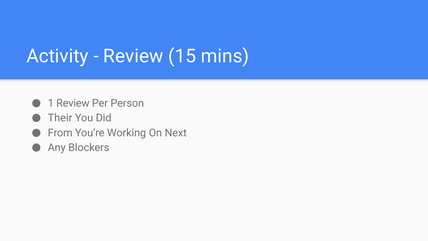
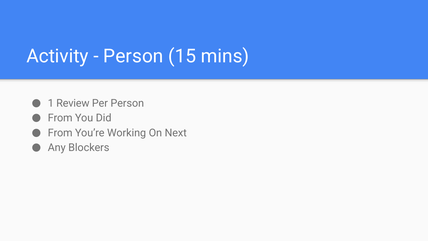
Review at (133, 56): Review -> Person
Their at (60, 118): Their -> From
